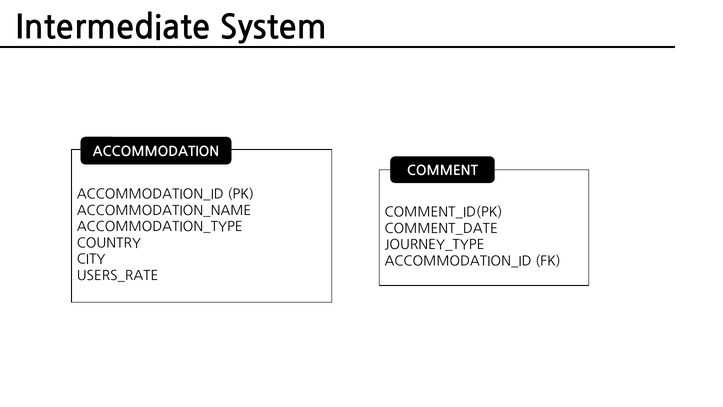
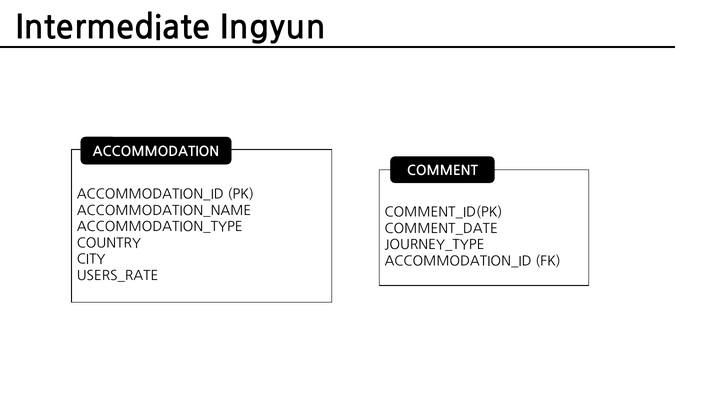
System: System -> Ingyun
